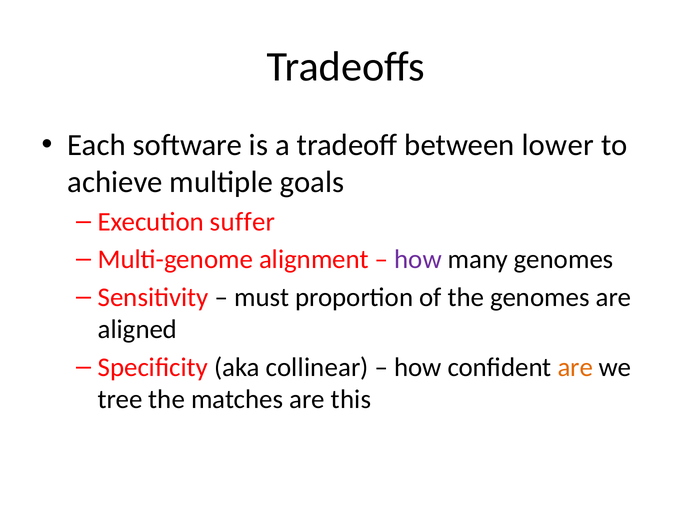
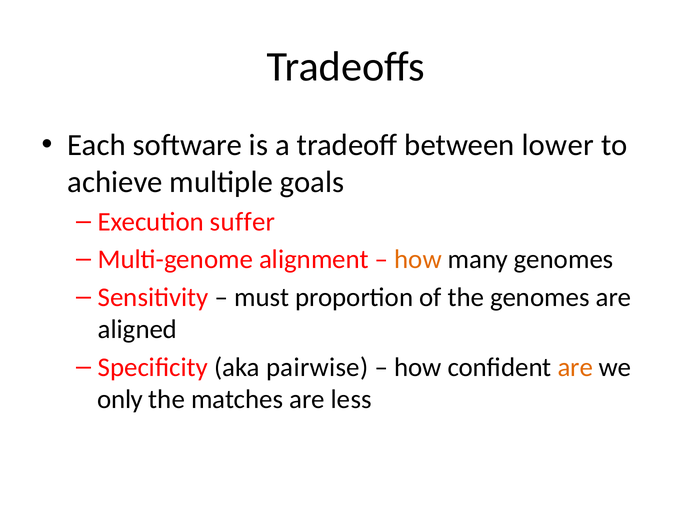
how at (418, 260) colour: purple -> orange
collinear: collinear -> pairwise
tree: tree -> only
this: this -> less
